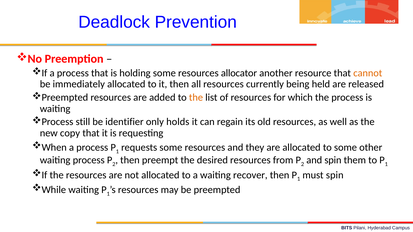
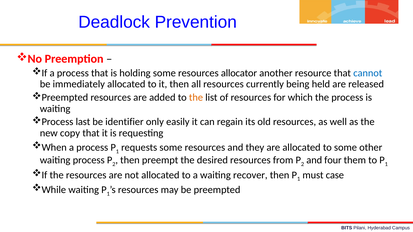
cannot colour: orange -> blue
still: still -> last
holds: holds -> easily
and spin: spin -> four
must spin: spin -> case
